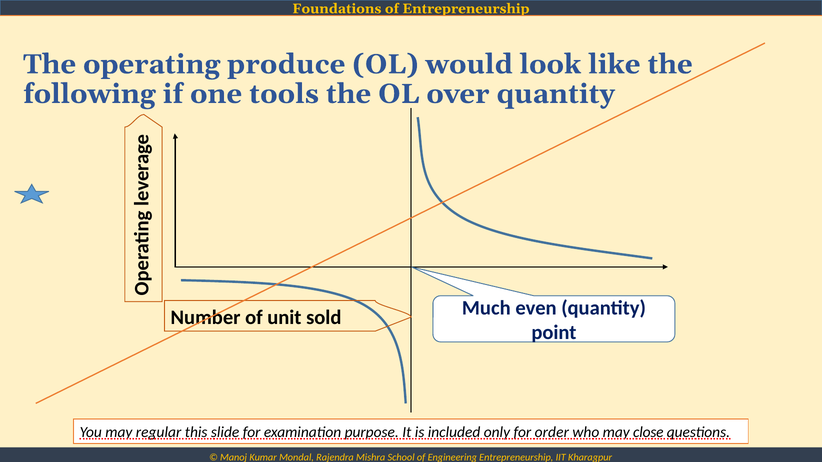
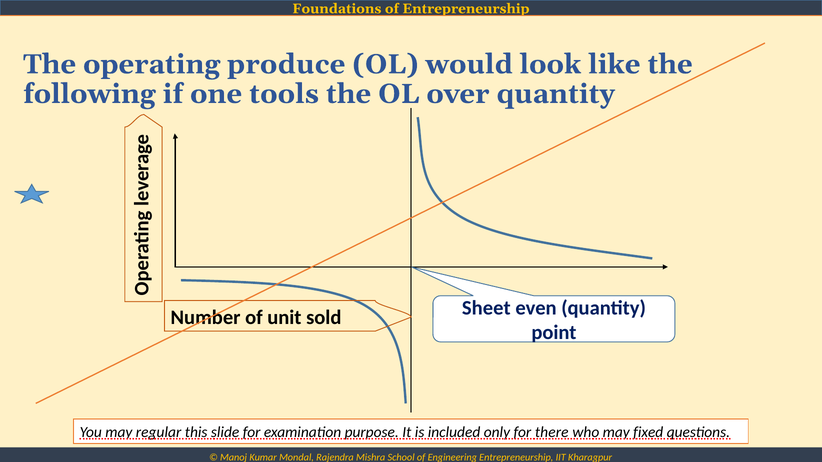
Much: Much -> Sheet
order: order -> there
close: close -> fixed
